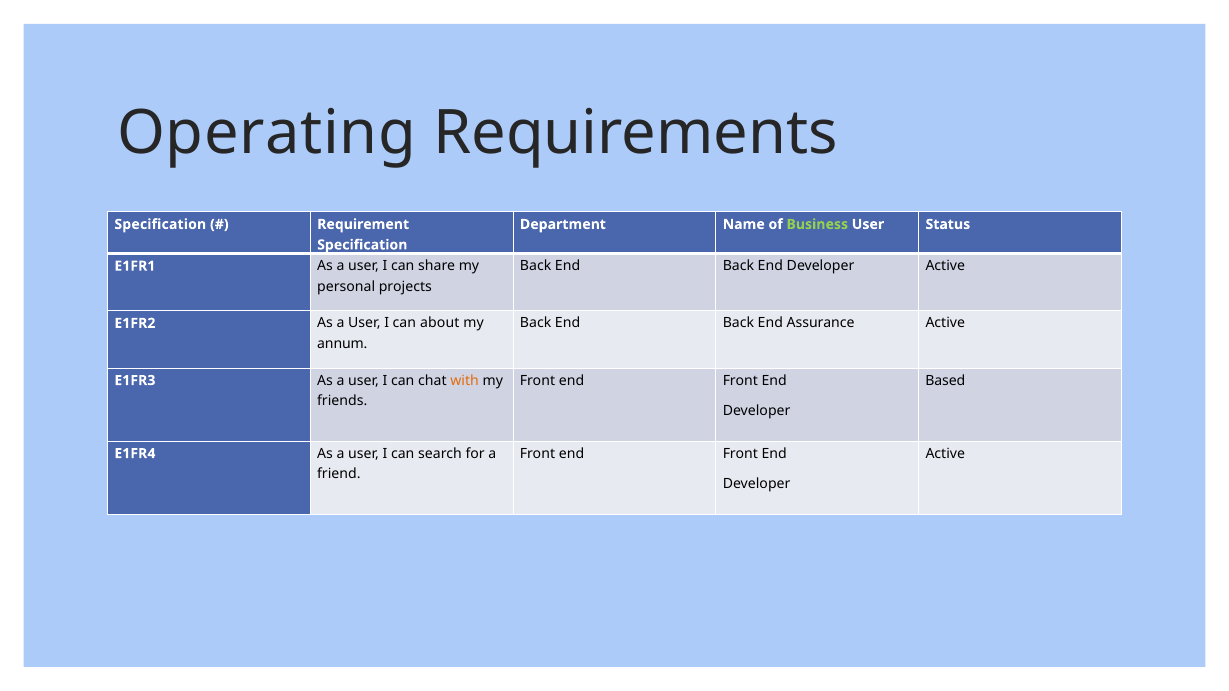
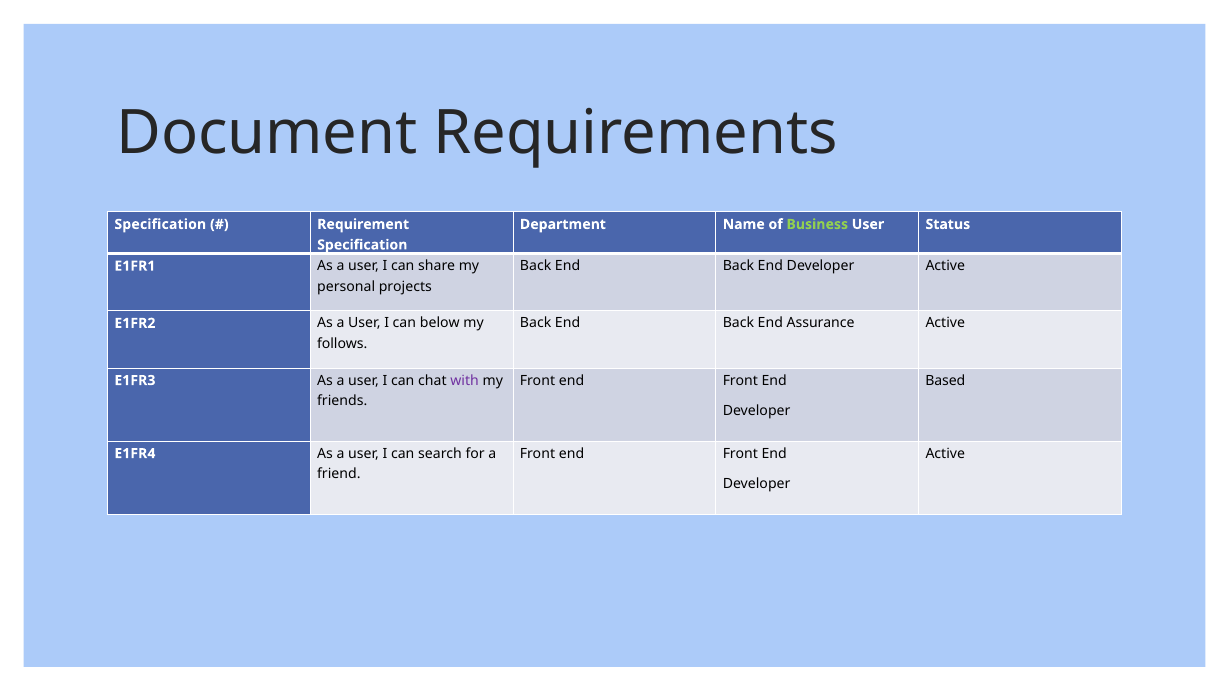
Operating: Operating -> Document
about: about -> below
annum: annum -> follows
with colour: orange -> purple
